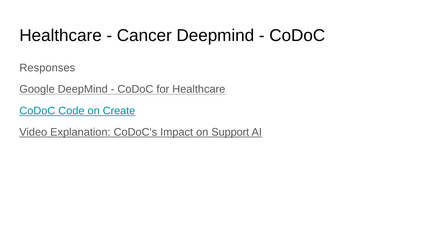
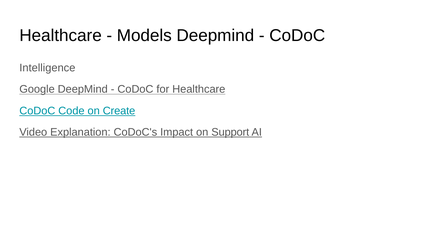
Cancer: Cancer -> Models
Responses: Responses -> Intelligence
